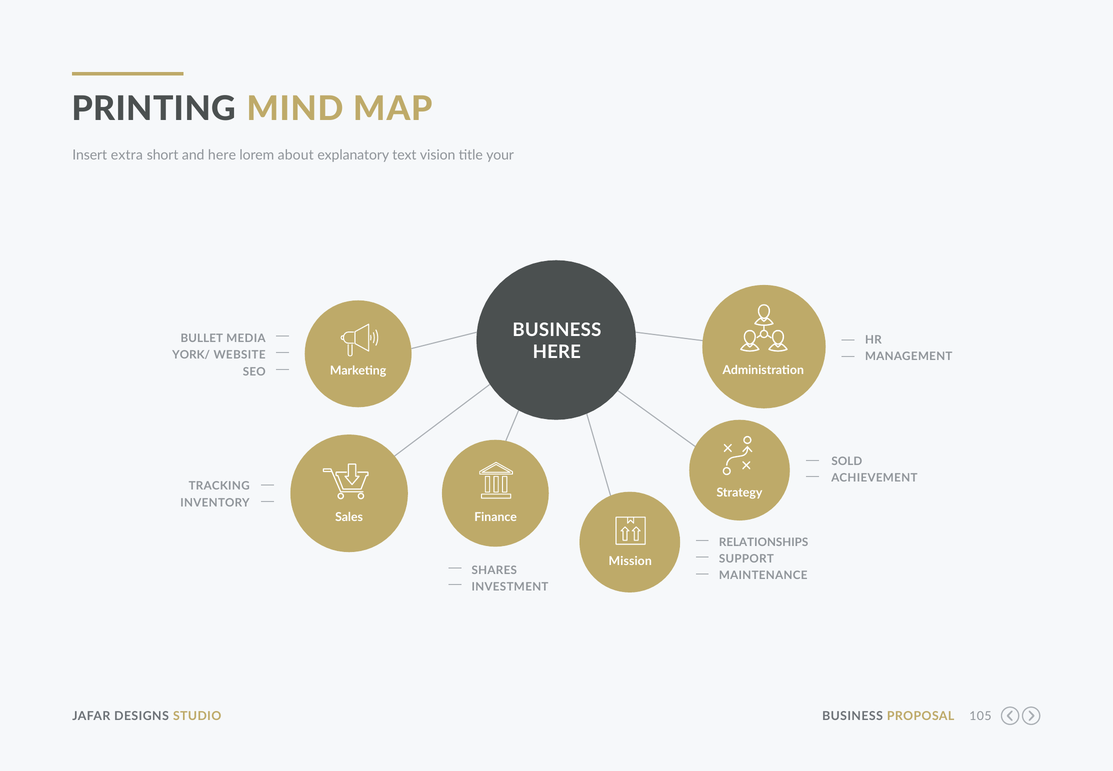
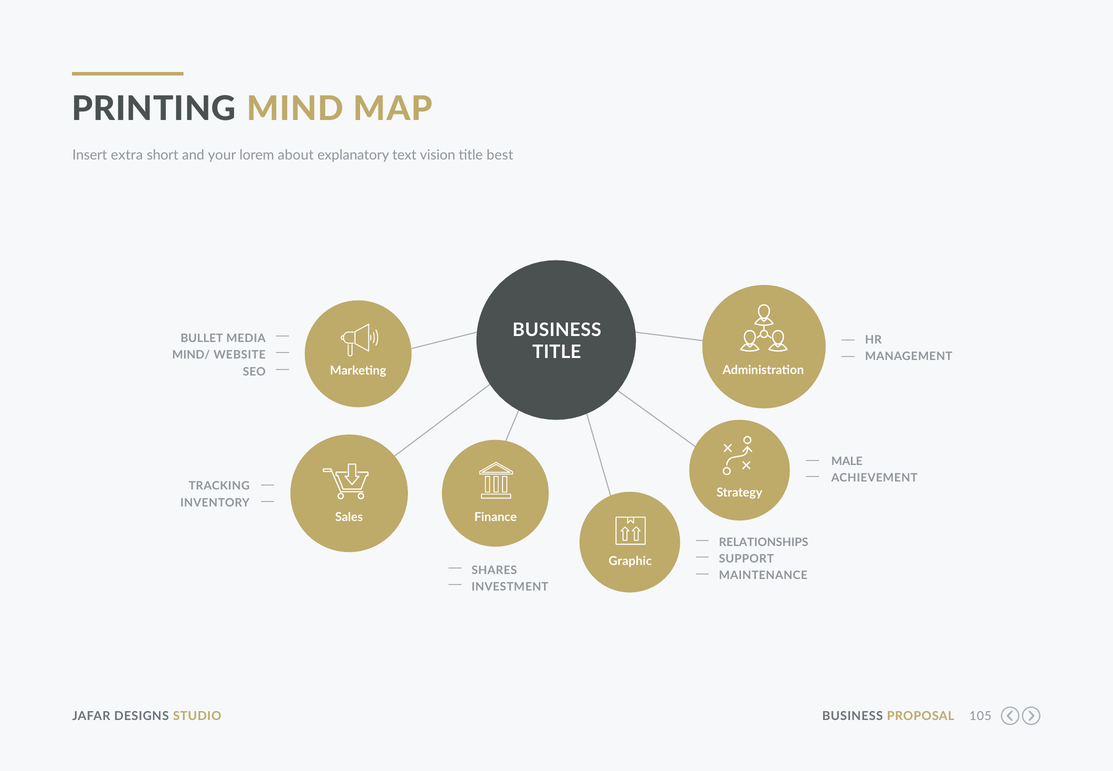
and here: here -> your
your: your -> best
HERE at (557, 352): HERE -> TITLE
YORK/: YORK/ -> MIND/
SOLD: SOLD -> MALE
Mission: Mission -> Graphic
